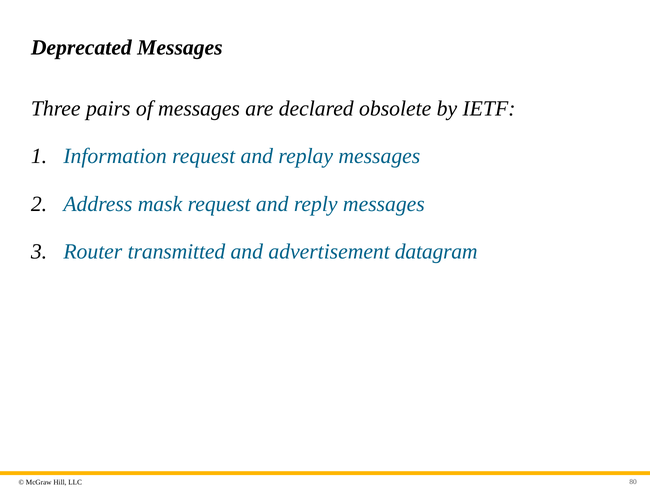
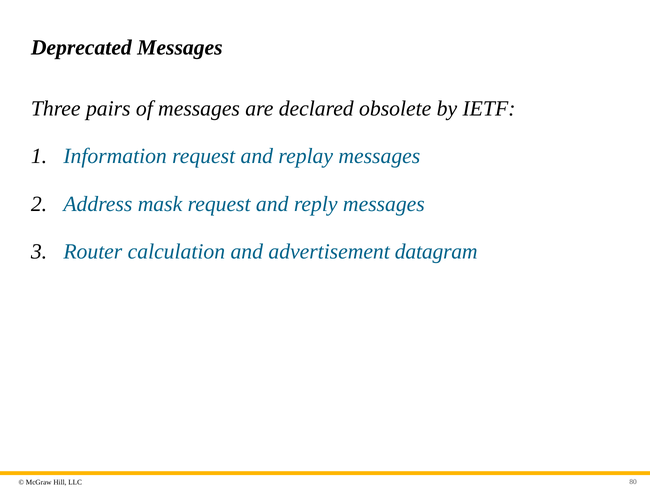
transmitted: transmitted -> calculation
